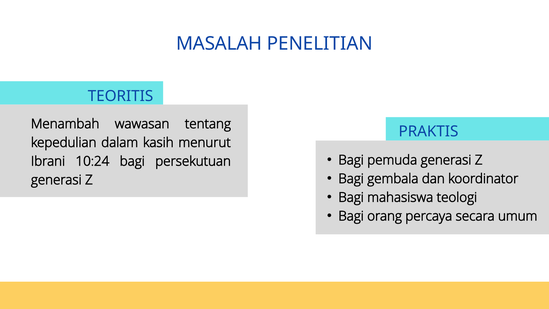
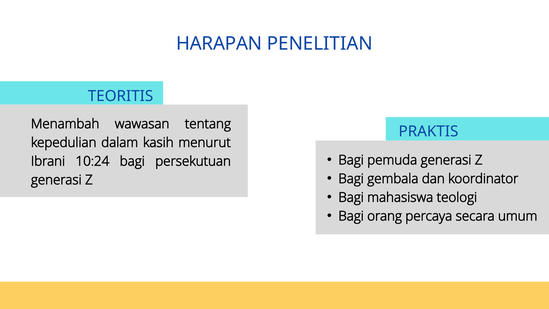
MASALAH: MASALAH -> HARAPAN
